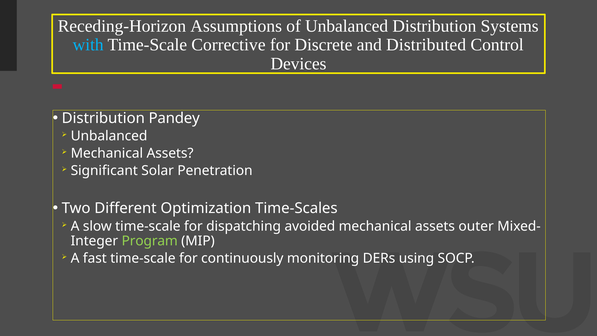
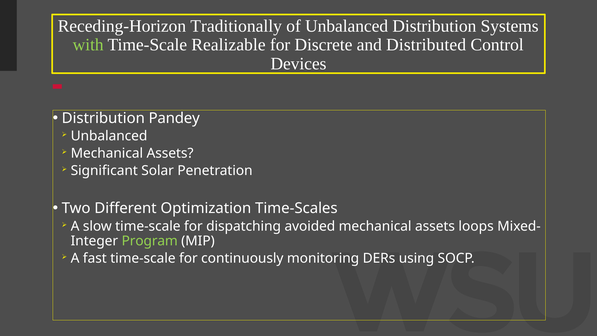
Assumptions: Assumptions -> Traditionally
with colour: light blue -> light green
Corrective: Corrective -> Realizable
outer: outer -> loops
